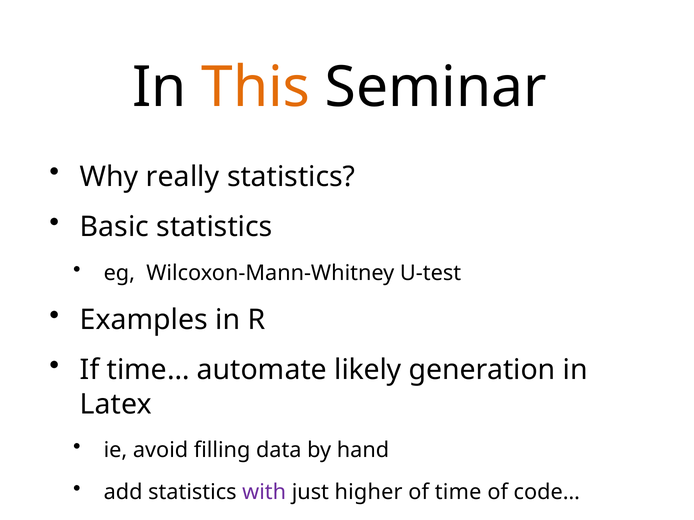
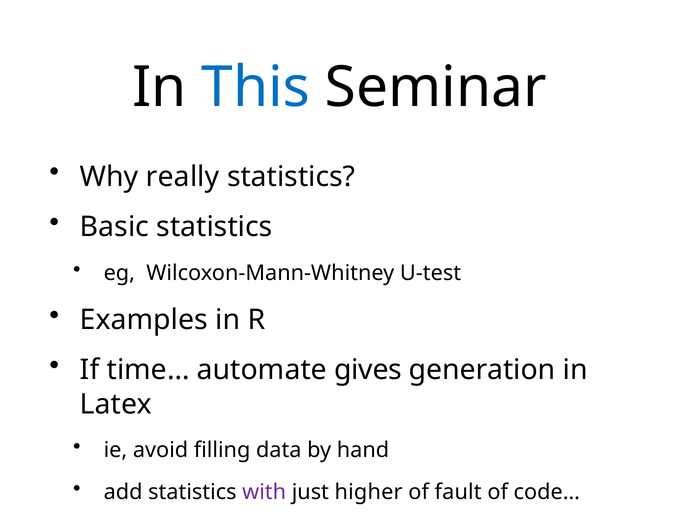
This colour: orange -> blue
likely: likely -> gives
time: time -> fault
